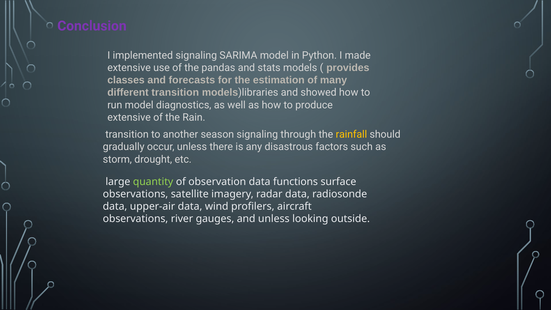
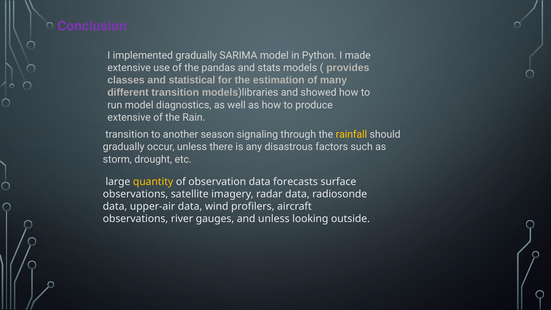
implemented signaling: signaling -> gradually
forecasts: forecasts -> statistical
quantity colour: light green -> yellow
functions: functions -> forecasts
